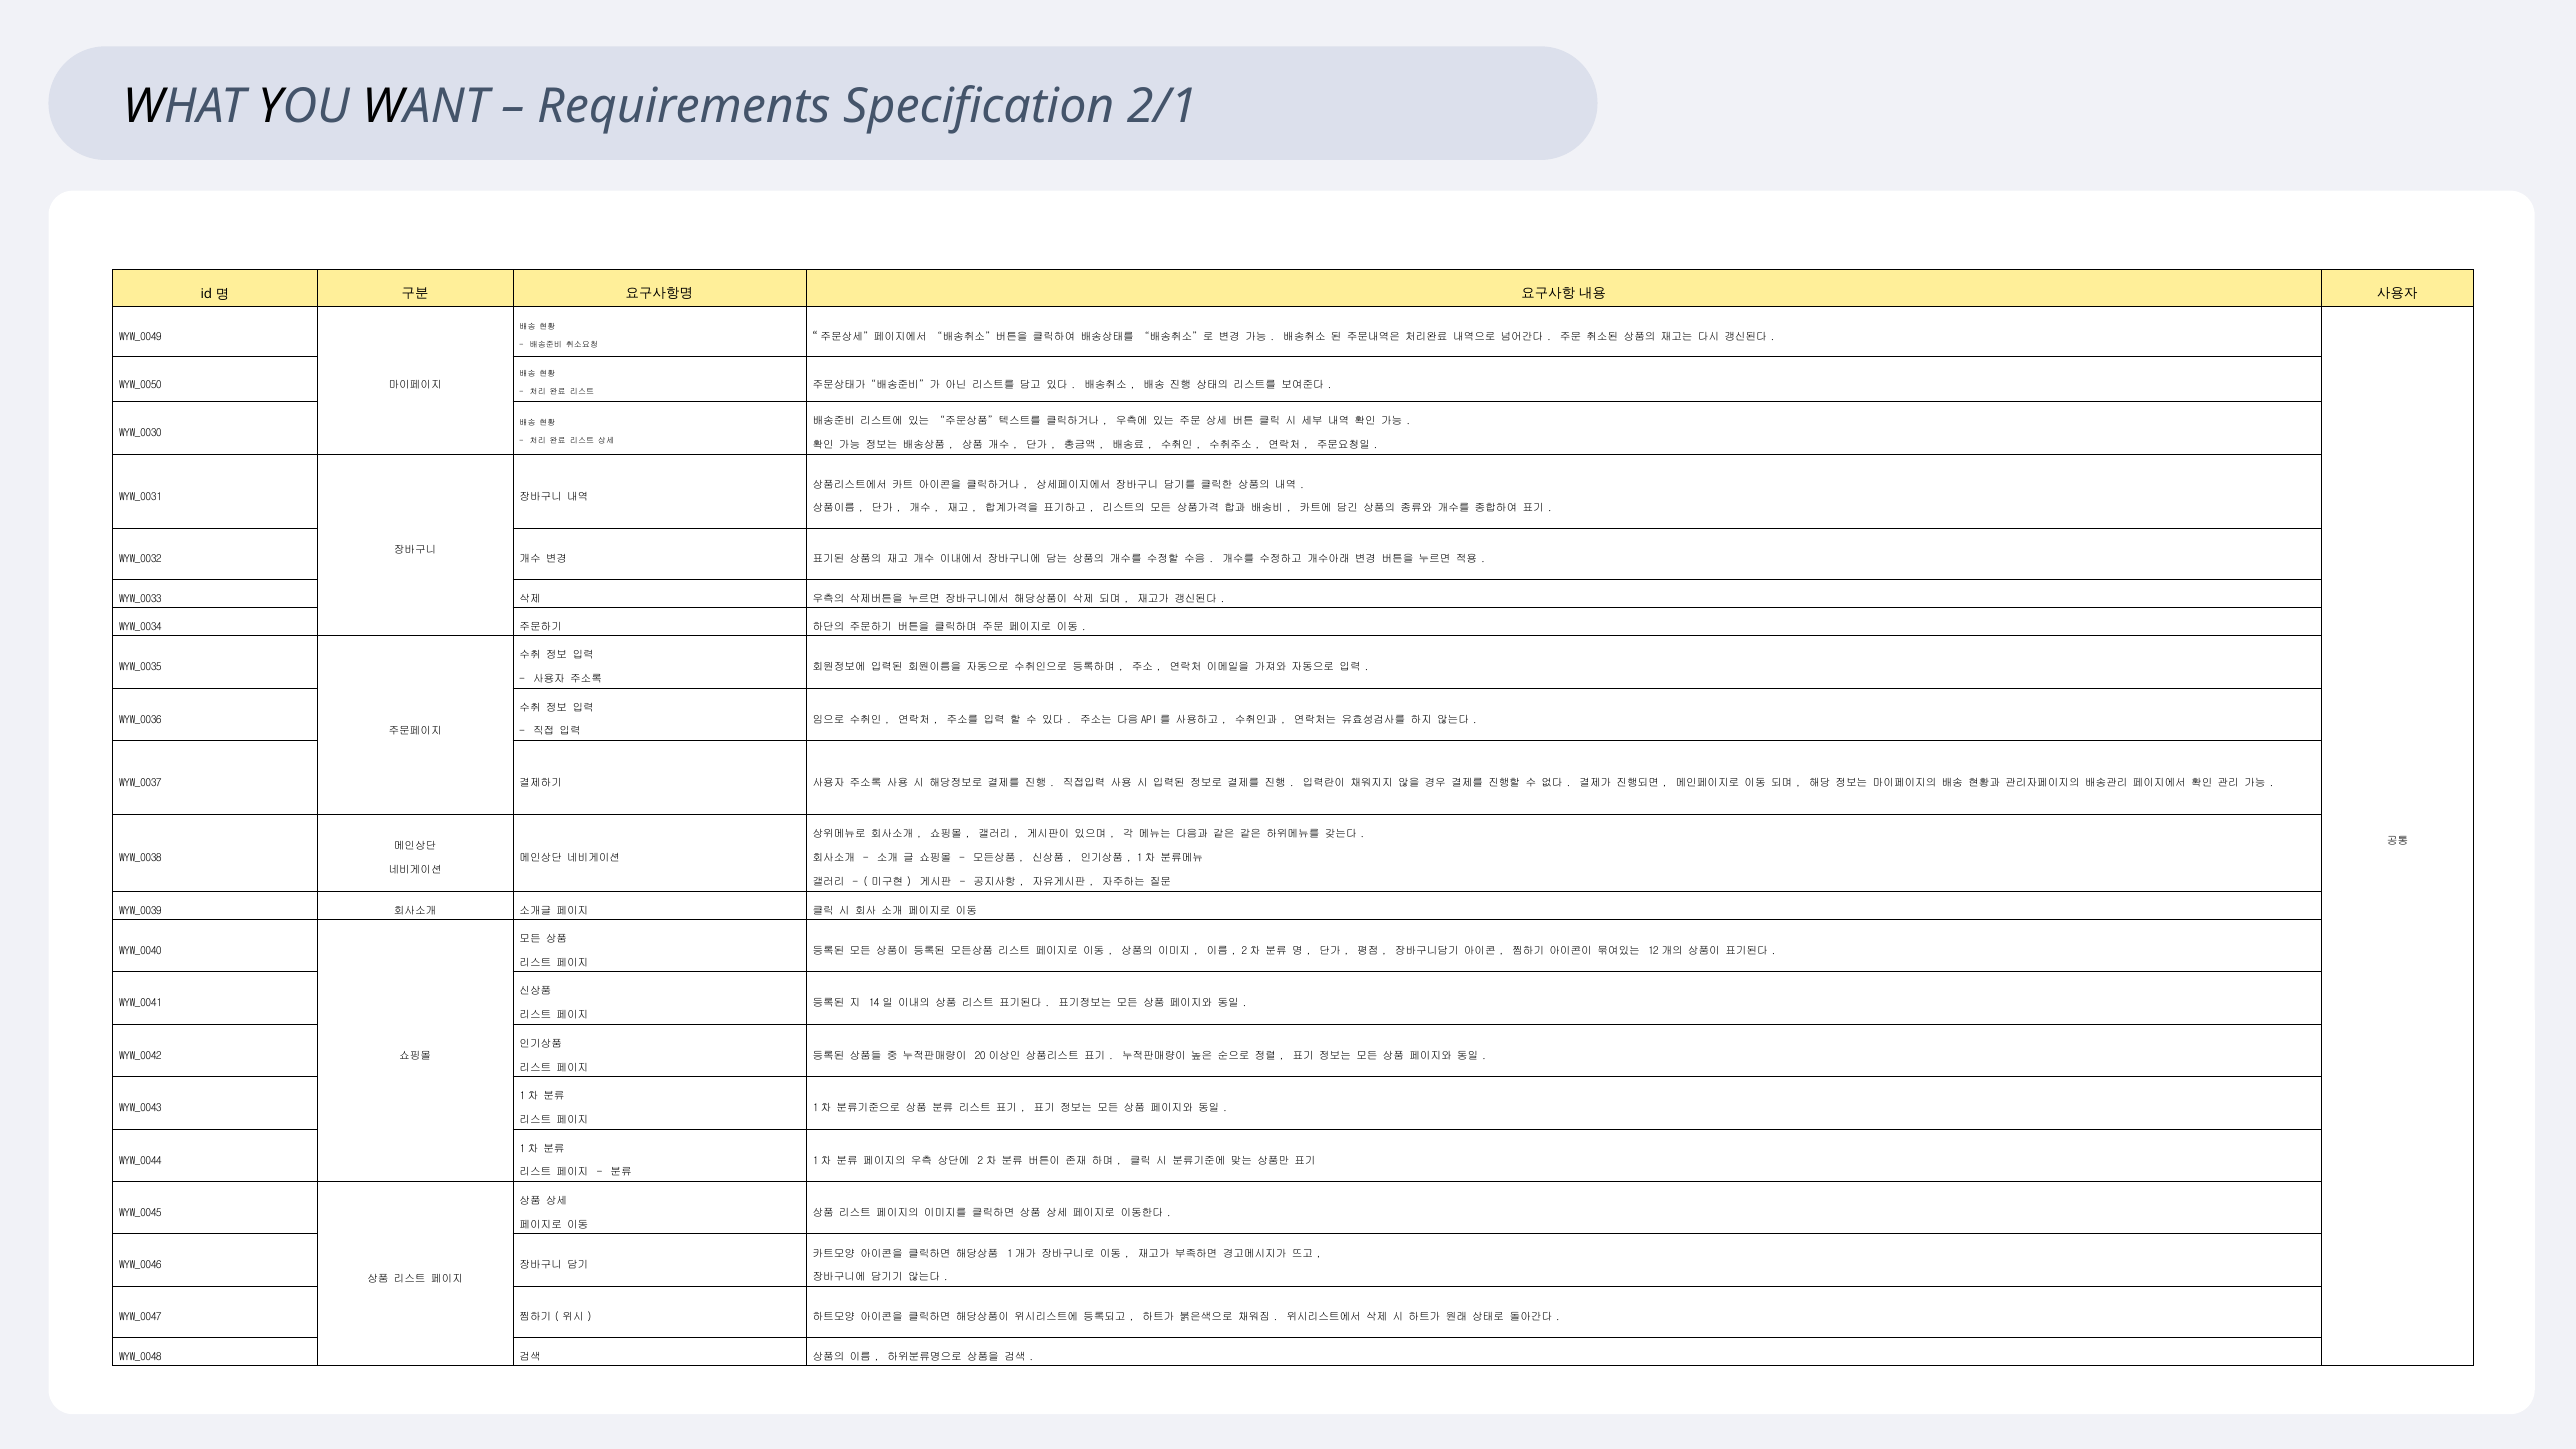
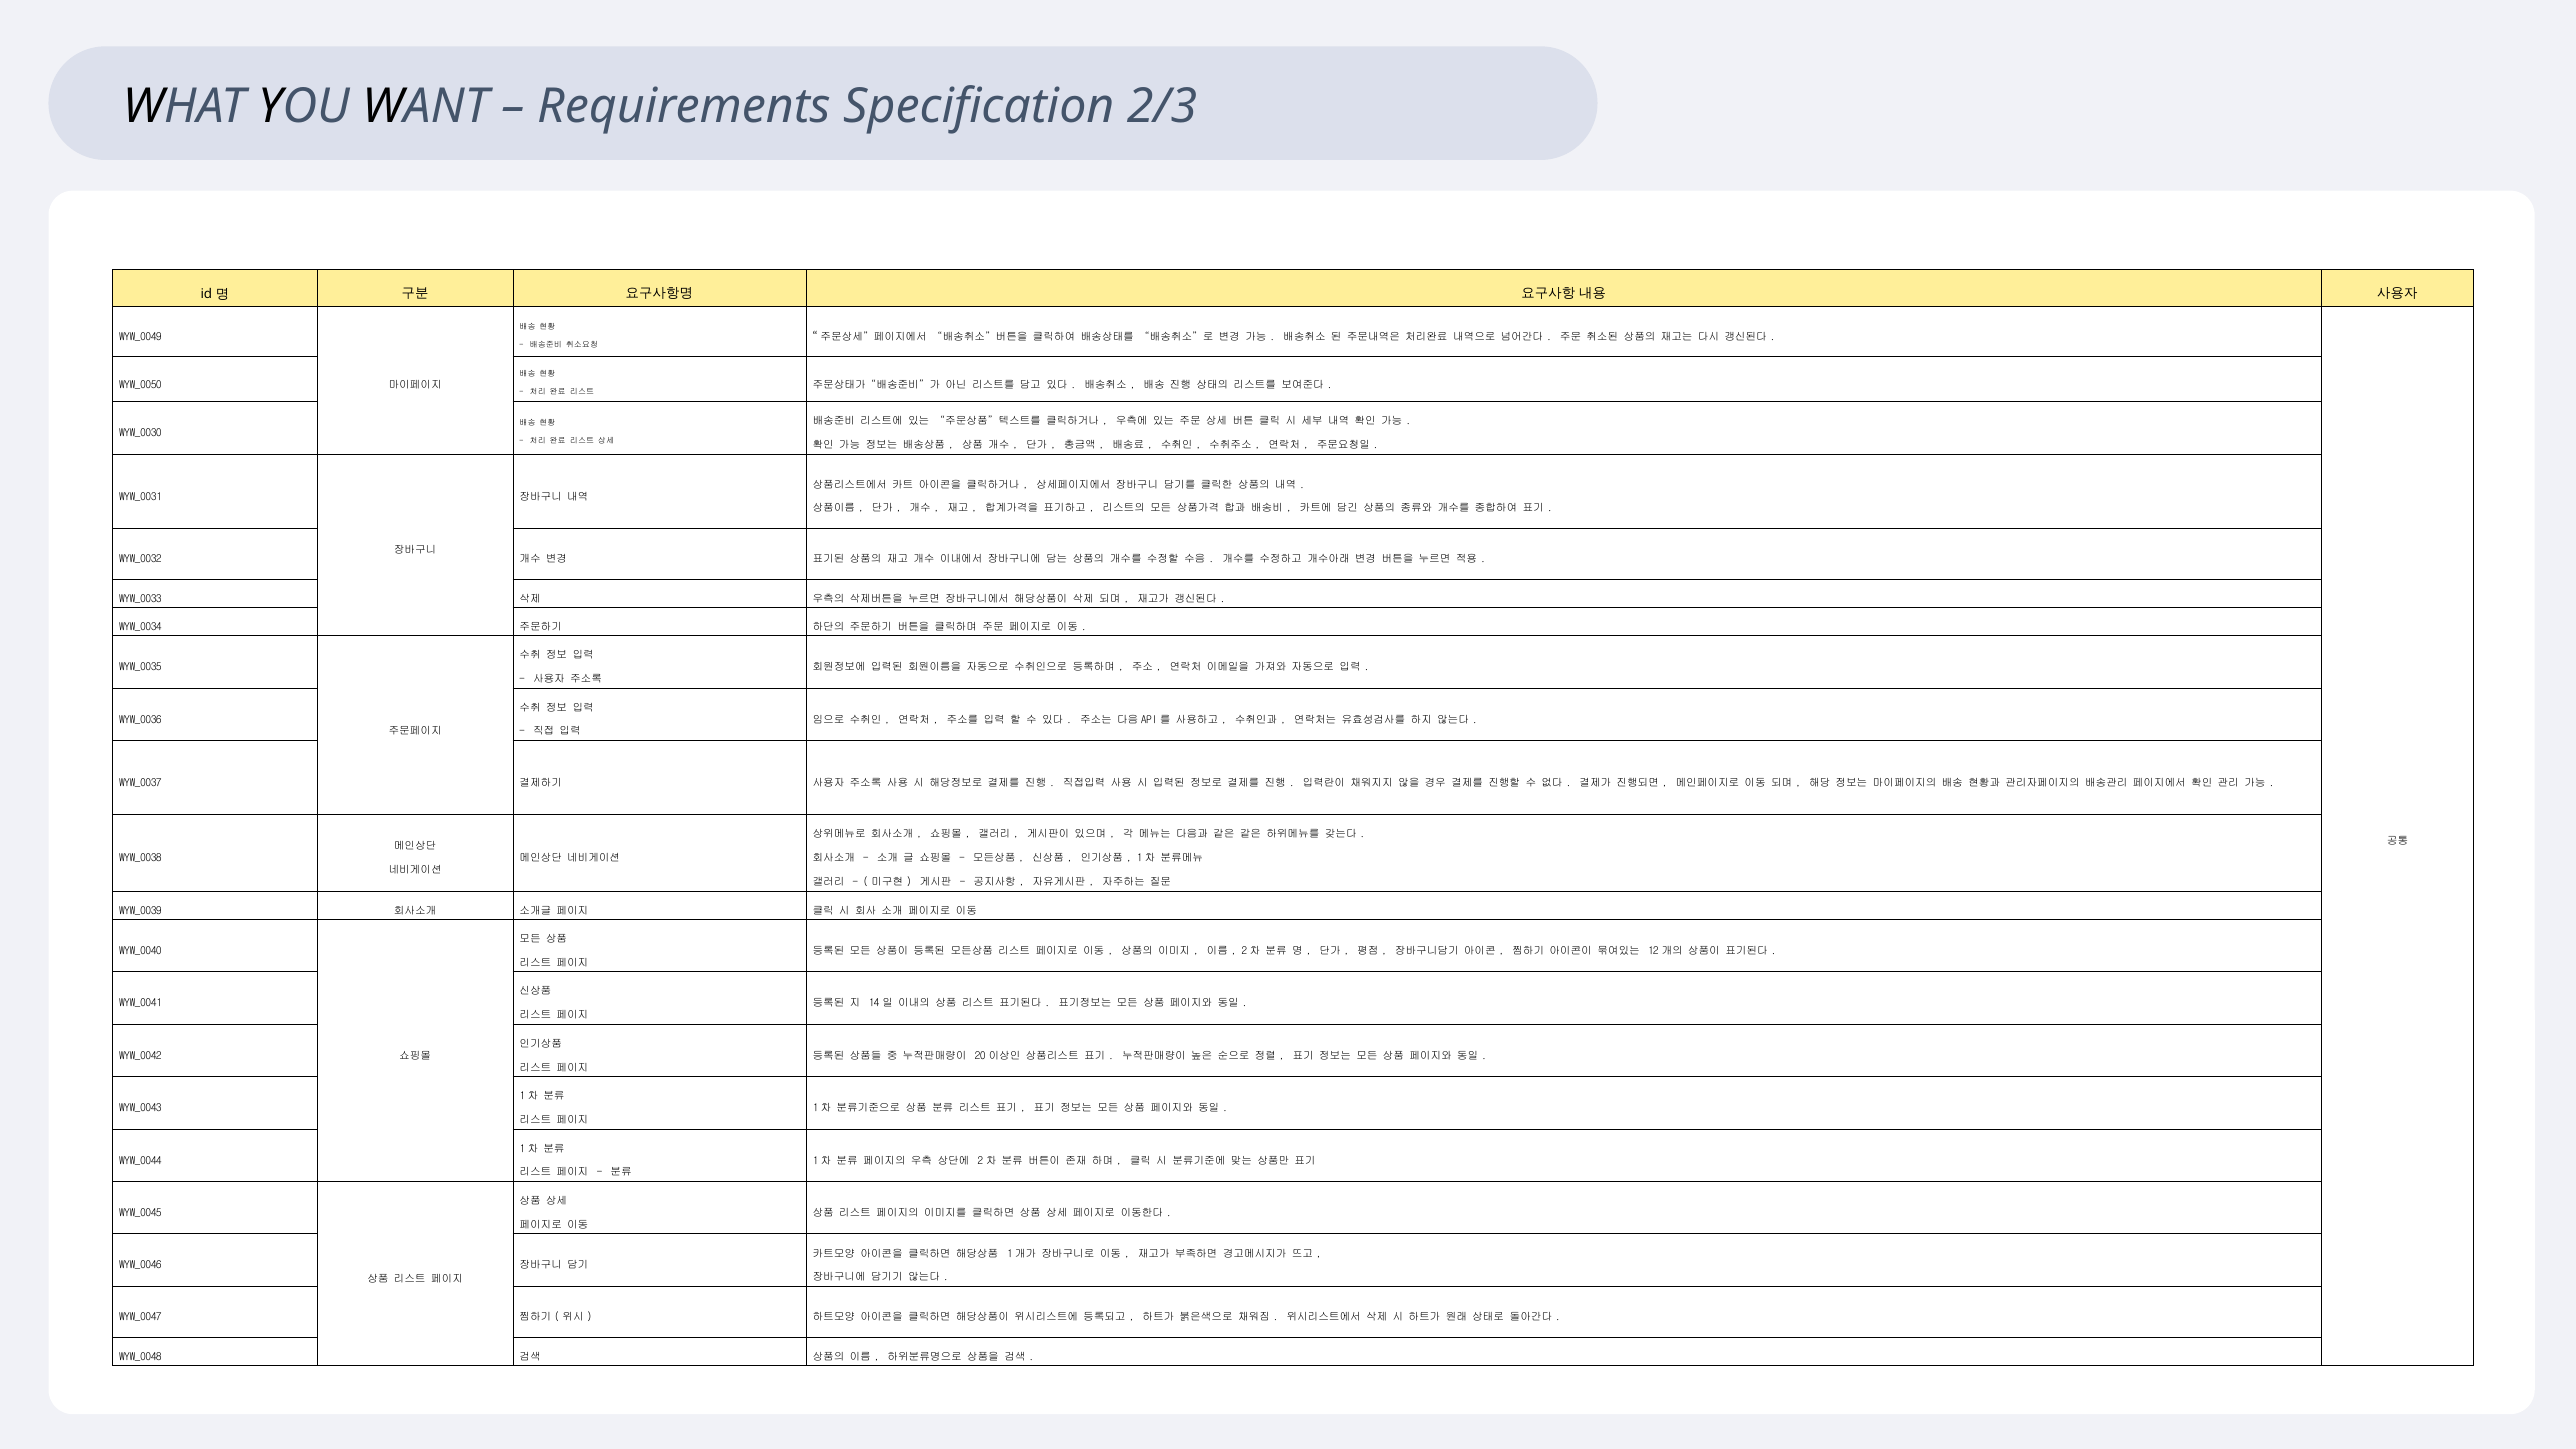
2/1: 2/1 -> 2/3
